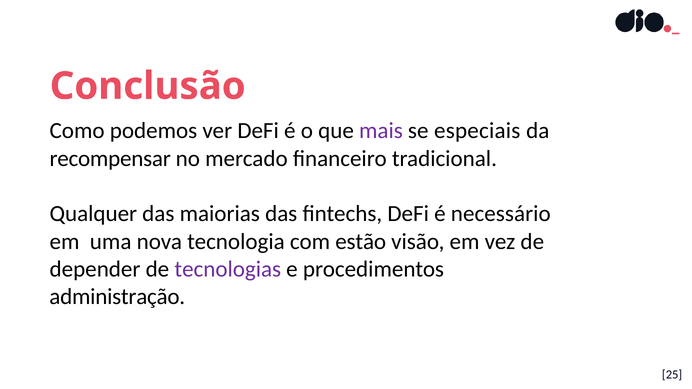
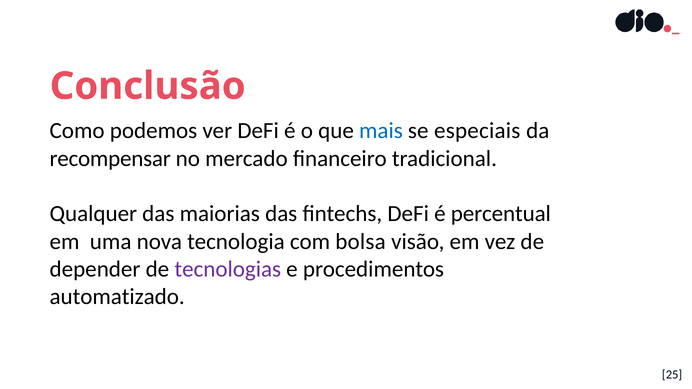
mais colour: purple -> blue
necessário: necessário -> percentual
estão: estão -> bolsa
administração: administração -> automatizado
